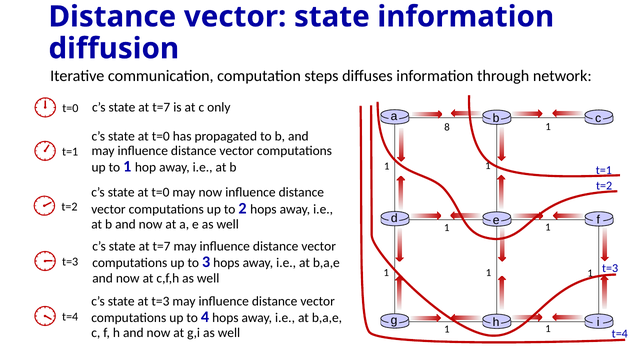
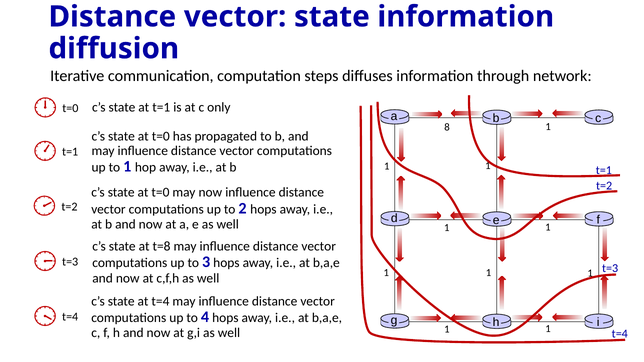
t=7 at (161, 107): t=7 -> t=1
t=7 at (162, 246): t=7 -> t=8
at t=3: t=3 -> t=4
